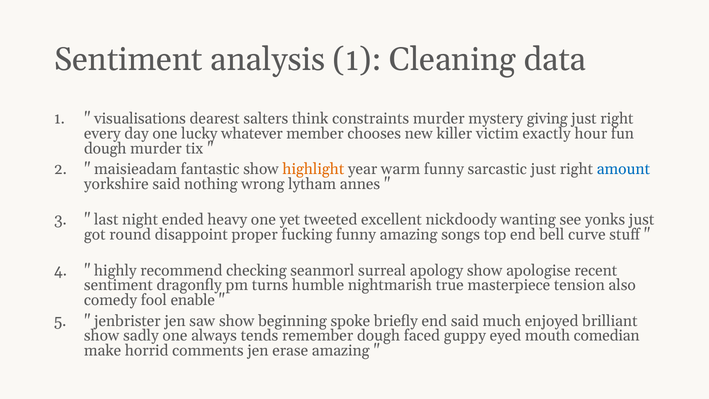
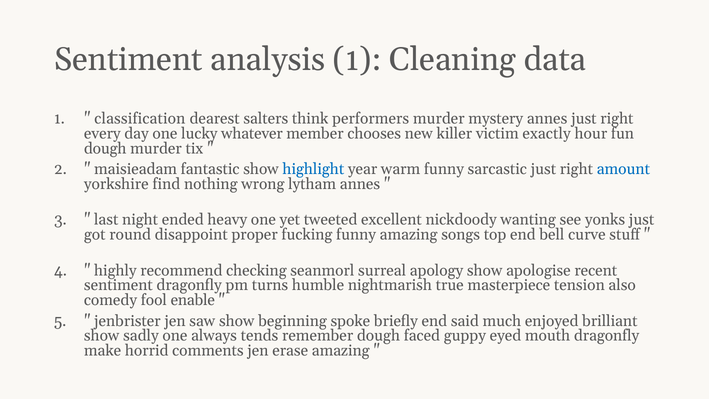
visualisations: visualisations -> classification
constraints: constraints -> performers
mystery giving: giving -> annes
highlight colour: orange -> blue
yorkshire said: said -> find
mouth comedian: comedian -> dragonfly
